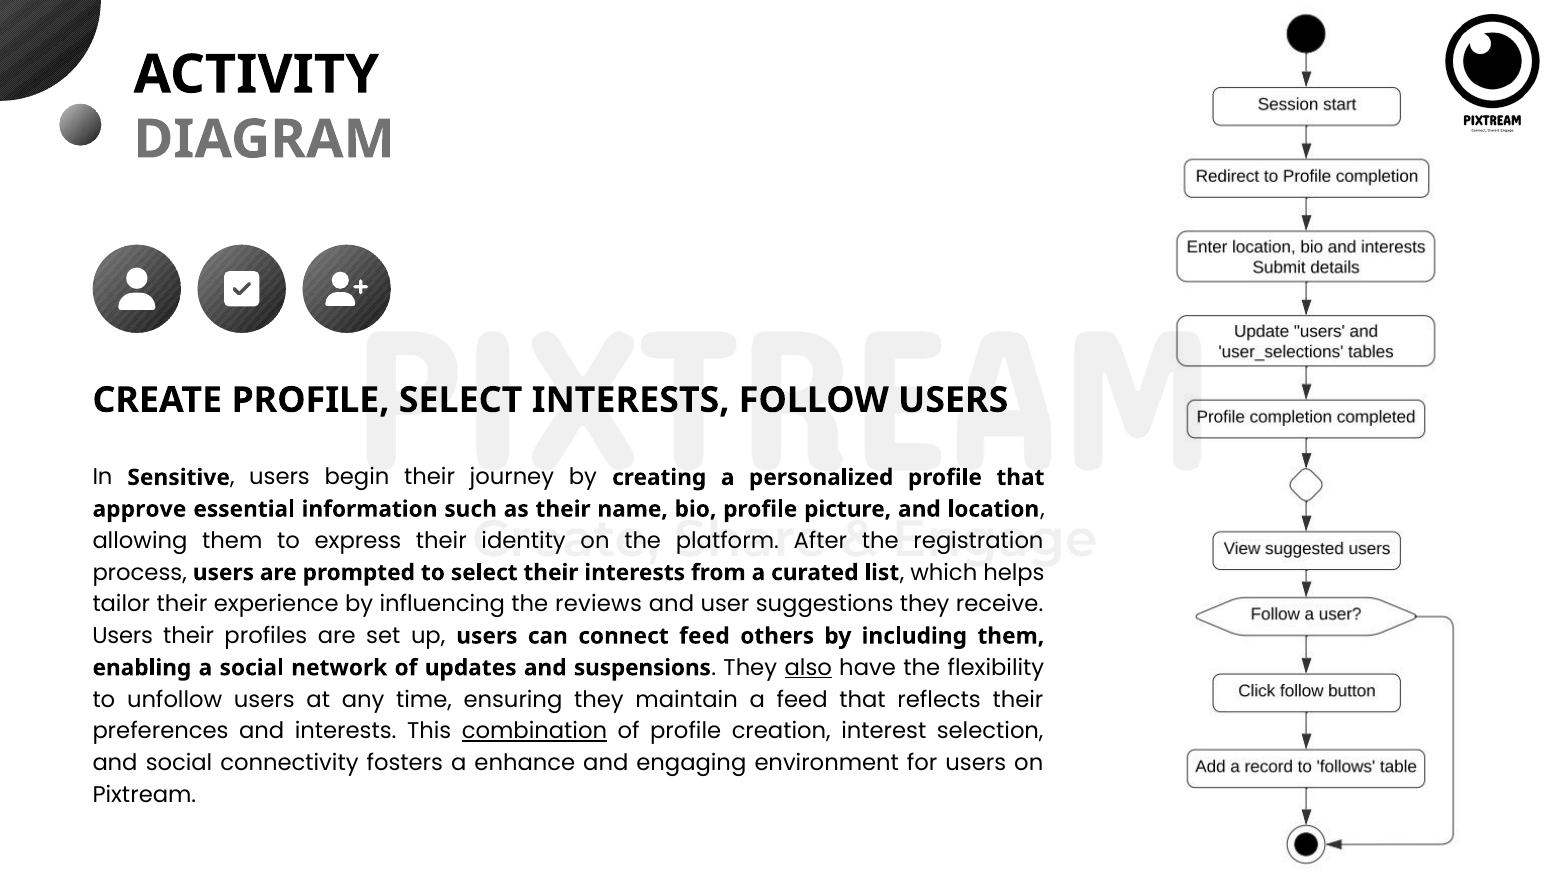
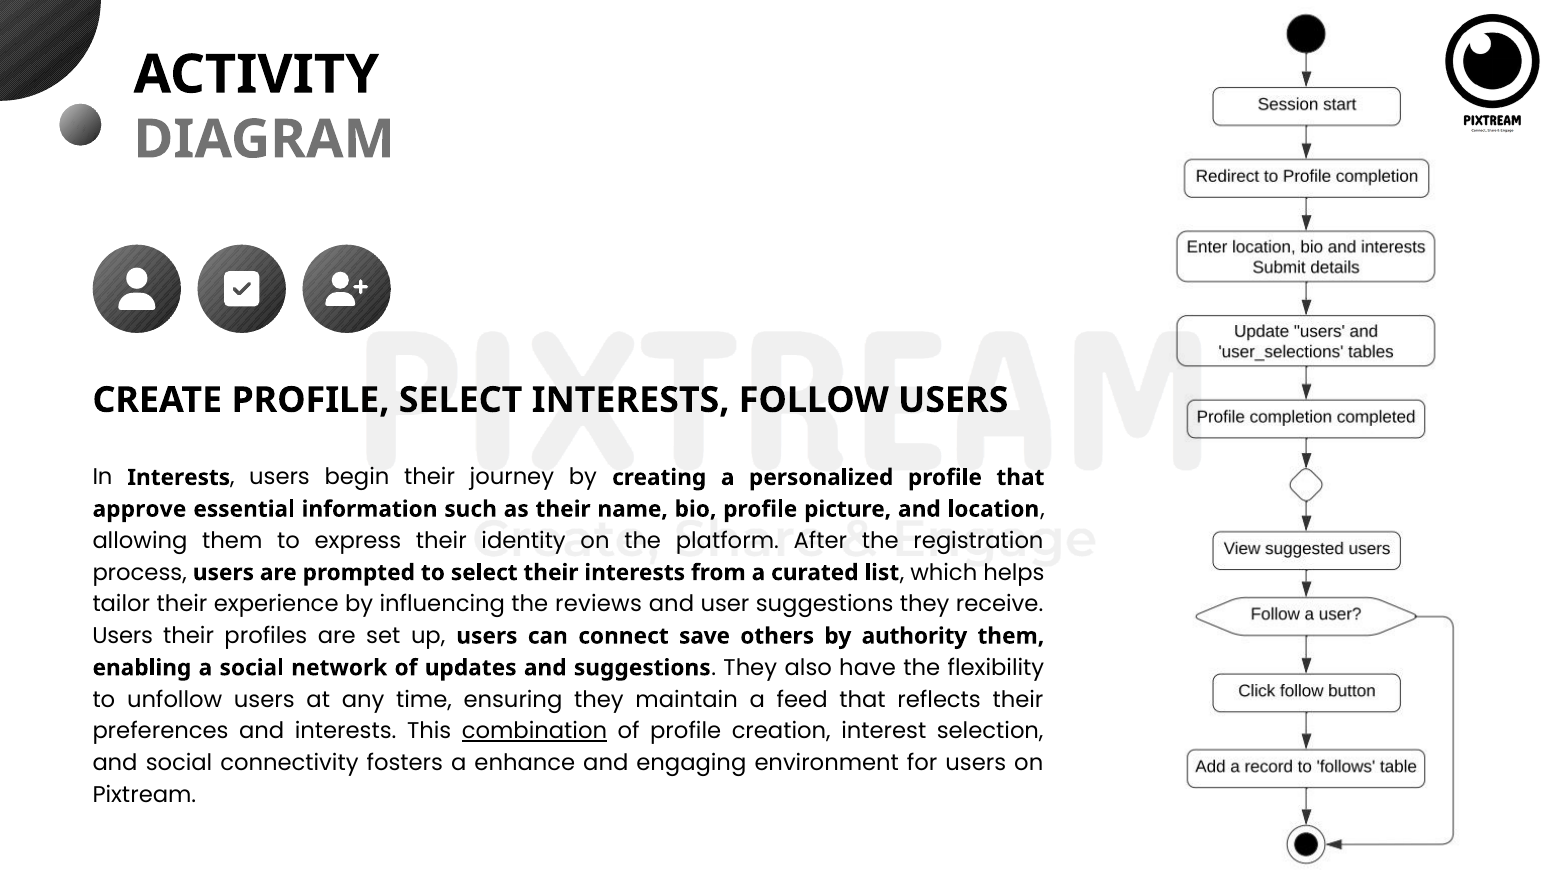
In Sensitive: Sensitive -> Interests
connect feed: feed -> save
including: including -> authority
and suspensions: suspensions -> suggestions
also underline: present -> none
